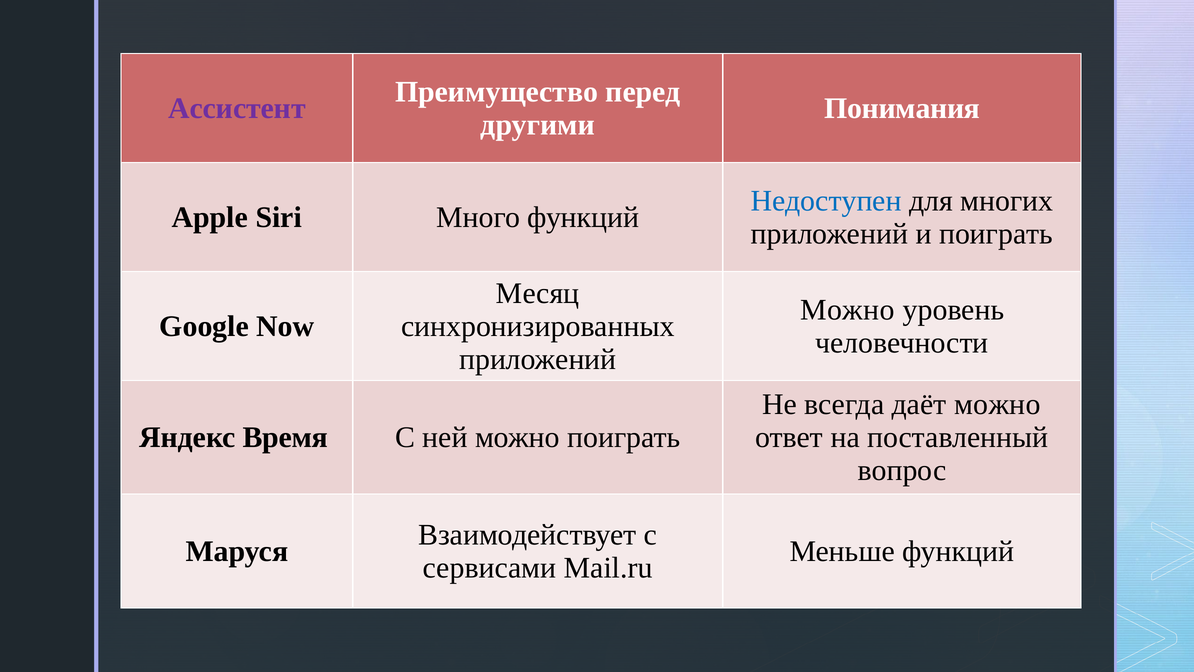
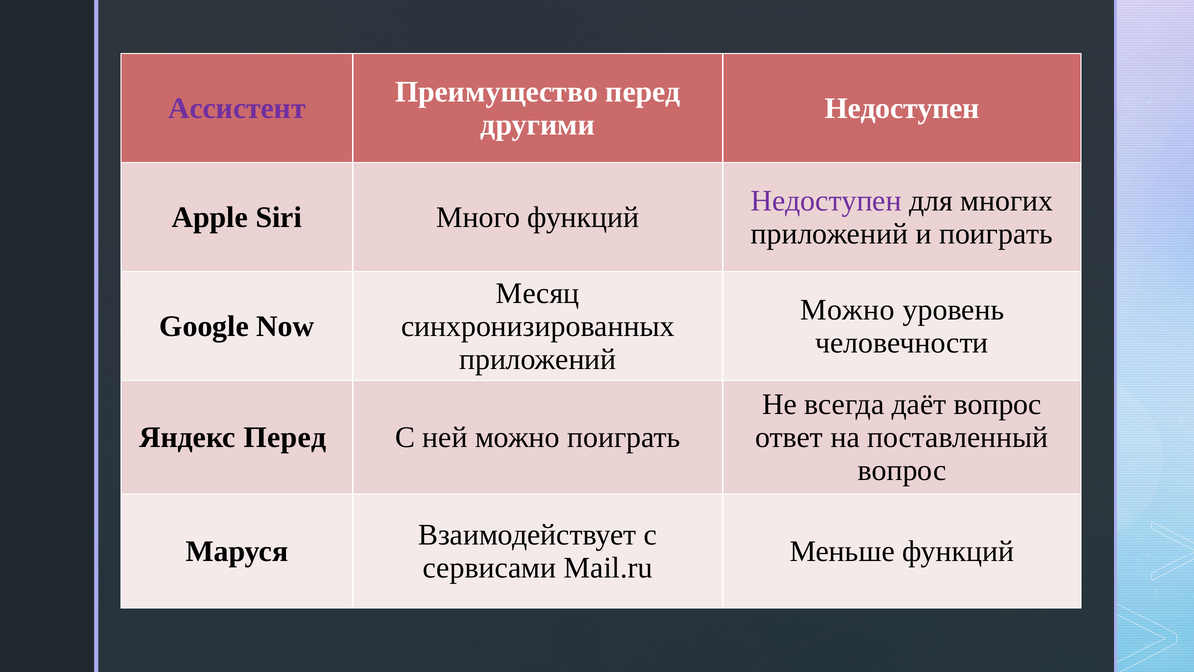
Понимания at (902, 108): Понимания -> Недоступен
Недоступен at (826, 201) colour: blue -> purple
даёт можно: можно -> вопрос
Яндекс Время: Время -> Перед
